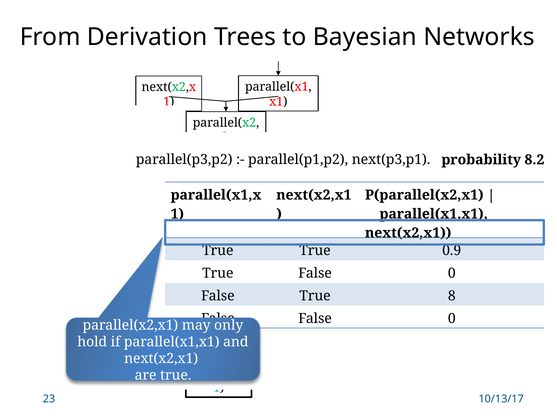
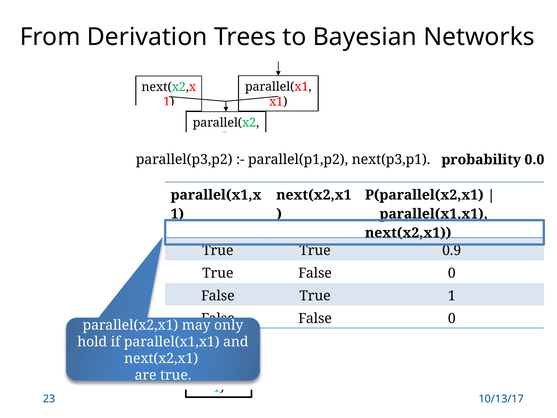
8.2: 8.2 -> 0.0
True 8: 8 -> 1
